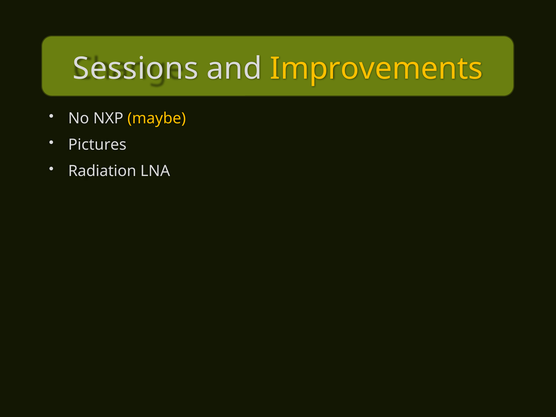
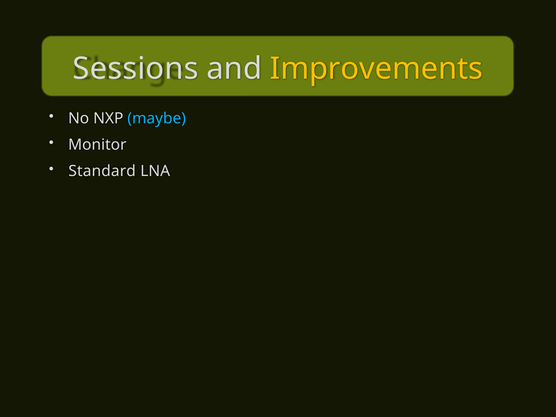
maybe colour: yellow -> light blue
Pictures: Pictures -> Monitor
Radiation: Radiation -> Standard
